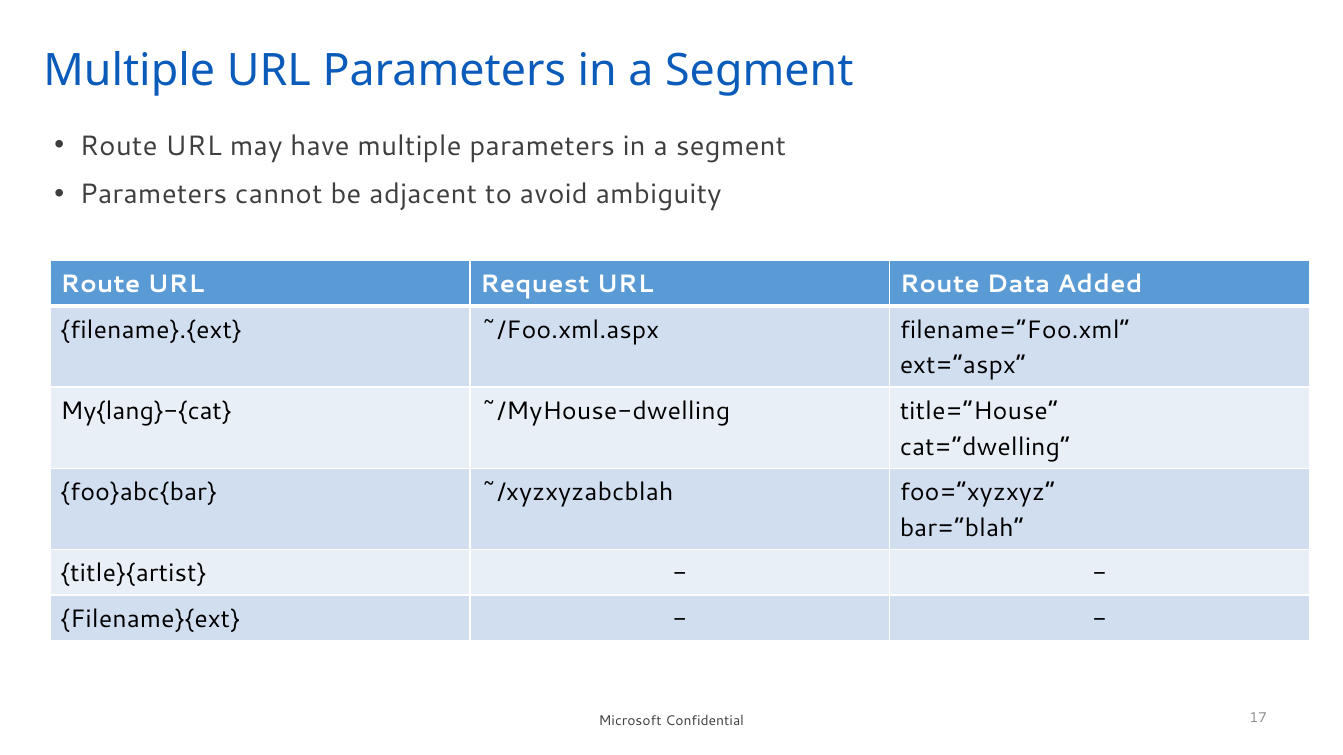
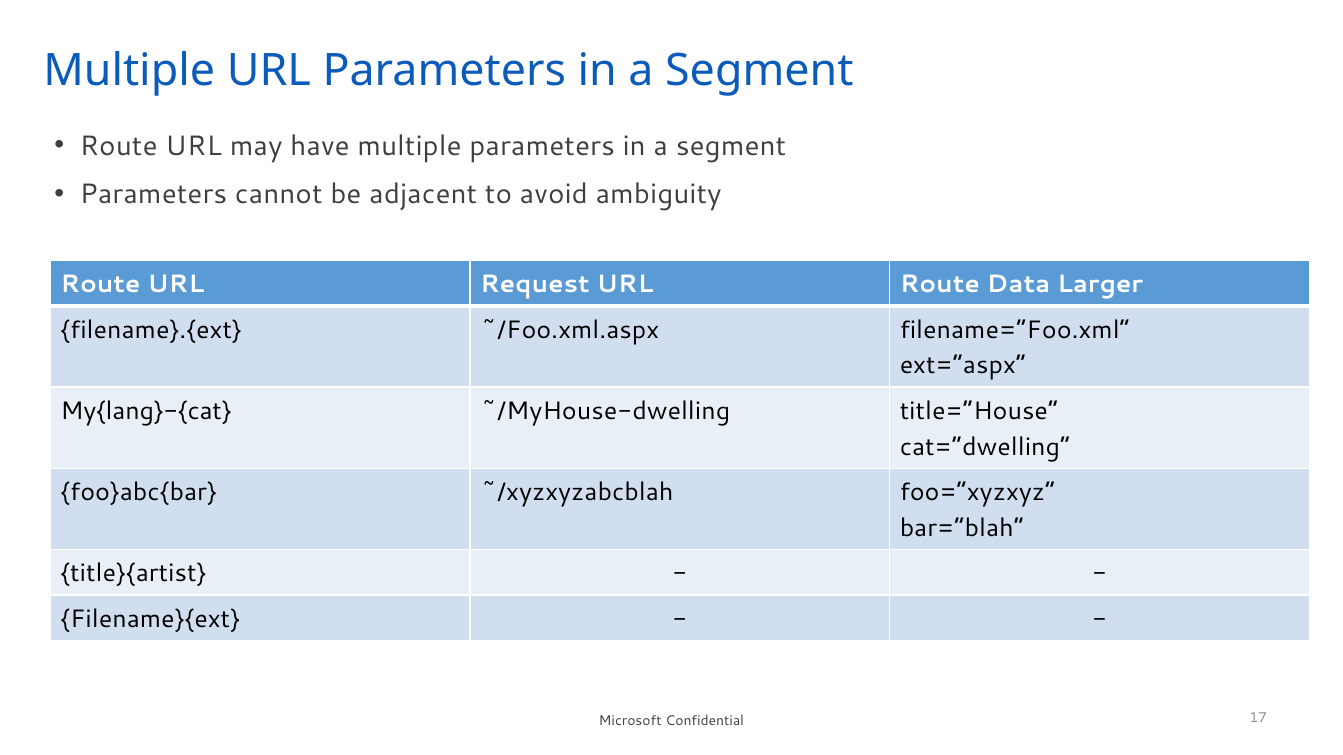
Added: Added -> Larger
